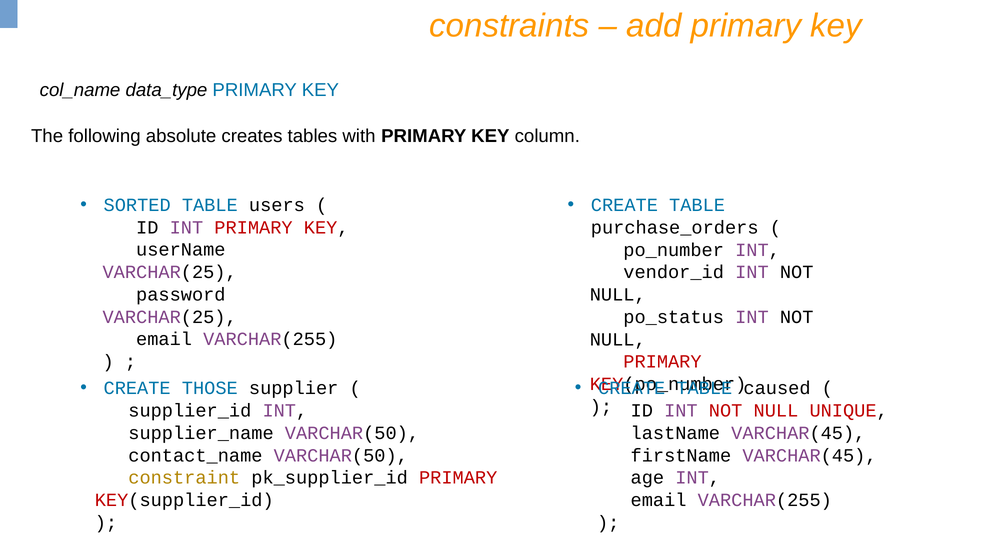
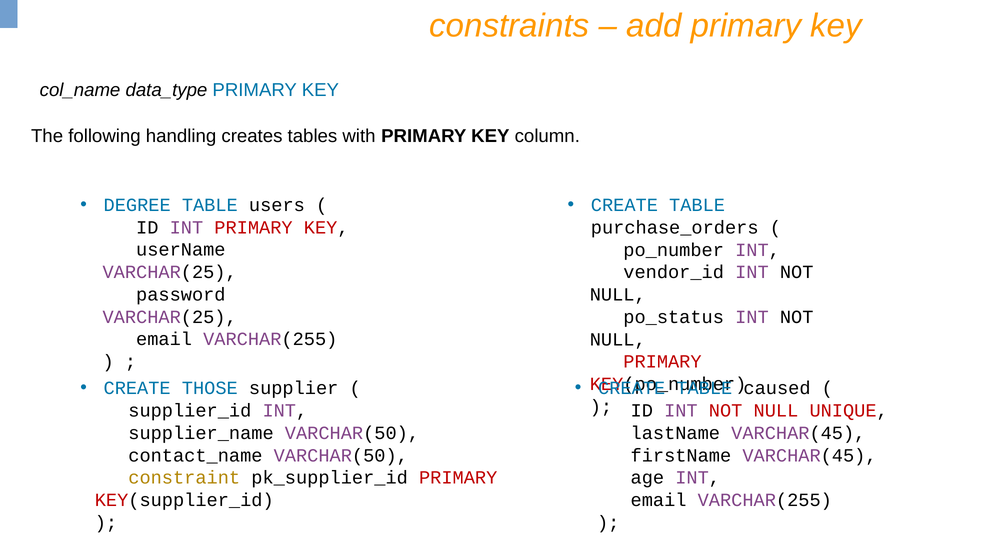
absolute: absolute -> handling
SORTED: SORTED -> DEGREE
